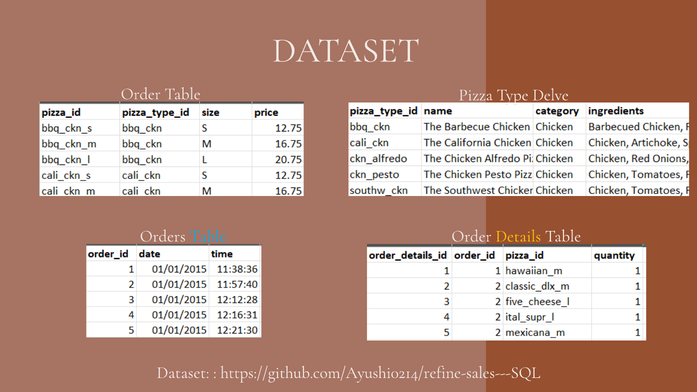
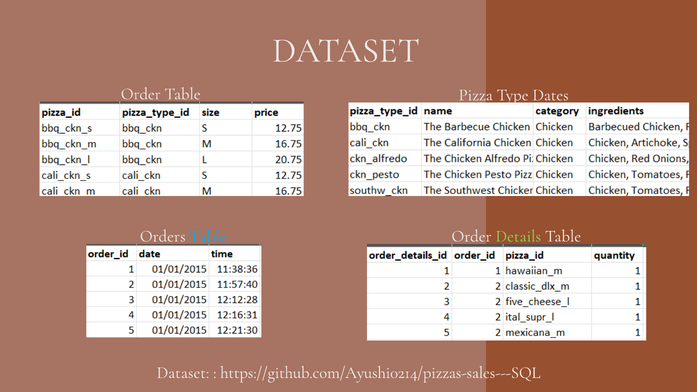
Delve: Delve -> Dates
Details colour: yellow -> light green
https://github.com/Ayushi0214/refine-sales---SQL: https://github.com/Ayushi0214/refine-sales---SQL -> https://github.com/Ayushi0214/pizzas-sales---SQL
